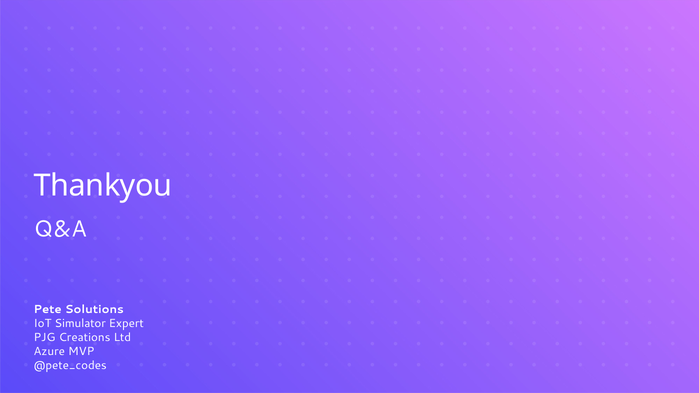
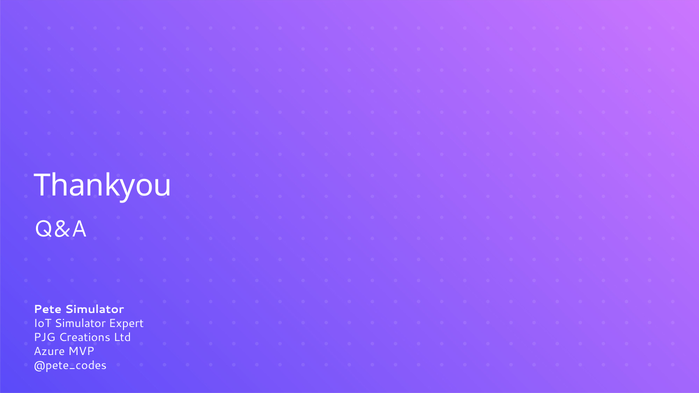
Pete Solutions: Solutions -> Simulator
